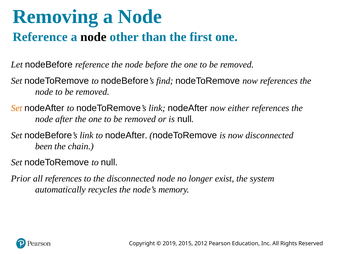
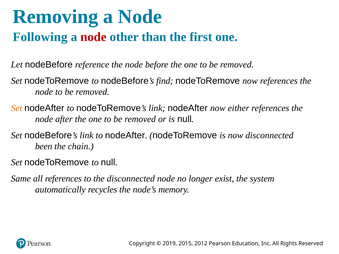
Reference at (40, 37): Reference -> Following
node at (93, 37) colour: black -> red
Prior: Prior -> Same
